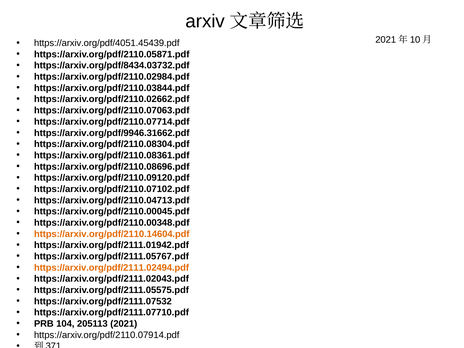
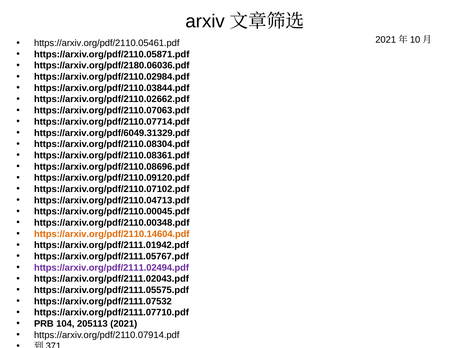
https://arxiv.org/pdf/4051.45439.pdf: https://arxiv.org/pdf/4051.45439.pdf -> https://arxiv.org/pdf/2110.05461.pdf
https://arxiv.org/pdf/8434.03732.pdf: https://arxiv.org/pdf/8434.03732.pdf -> https://arxiv.org/pdf/2180.06036.pdf
https://arxiv.org/pdf/9946.31662.pdf: https://arxiv.org/pdf/9946.31662.pdf -> https://arxiv.org/pdf/6049.31329.pdf
https://arxiv.org/pdf/2111.02494.pdf colour: orange -> purple
